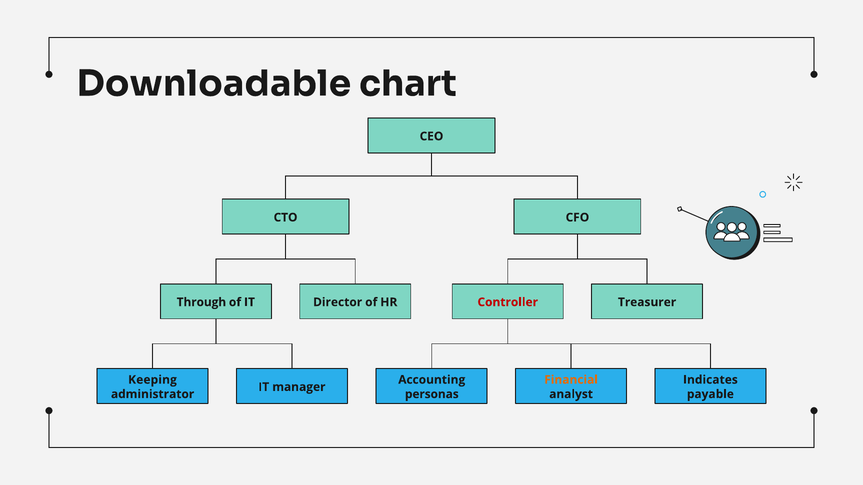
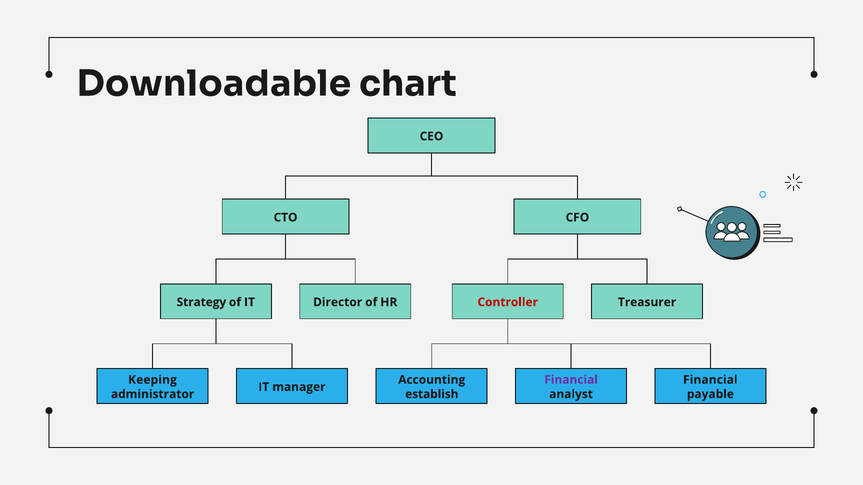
Through: Through -> Strategy
Financial at (571, 380) colour: orange -> purple
Indicates at (710, 380): Indicates -> Financial
personas: personas -> establish
